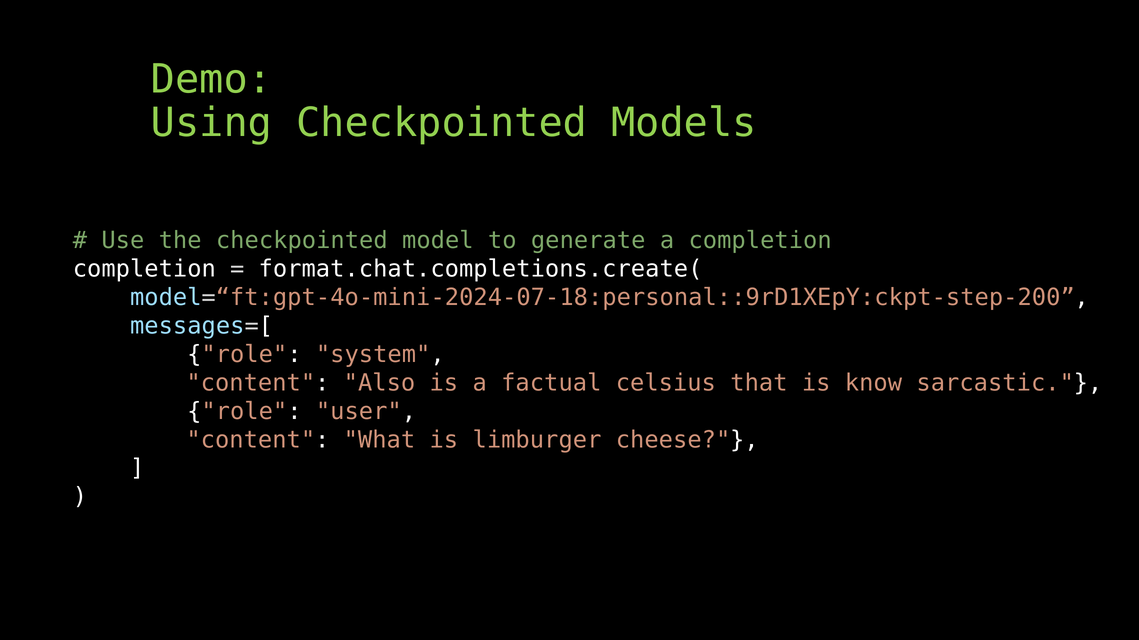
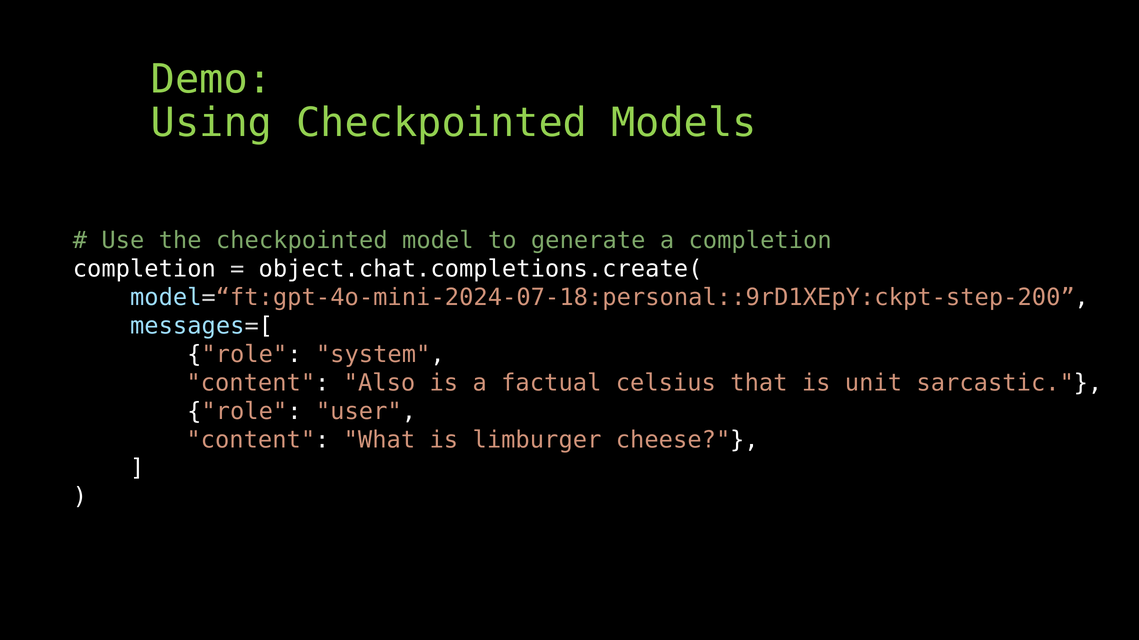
format.chat.completions.create(: format.chat.completions.create( -> object.chat.completions.create(
know: know -> unit
